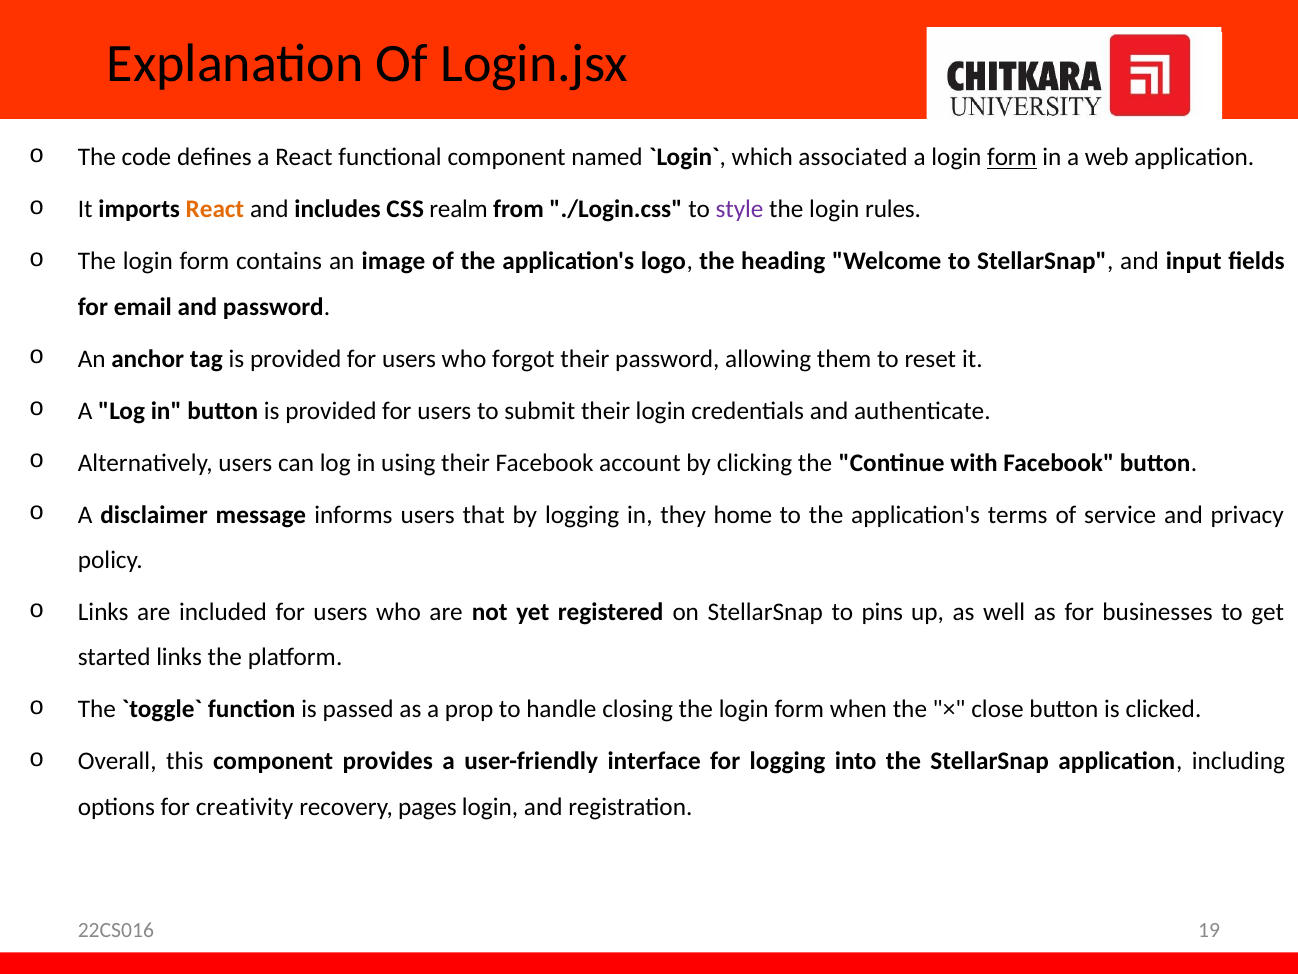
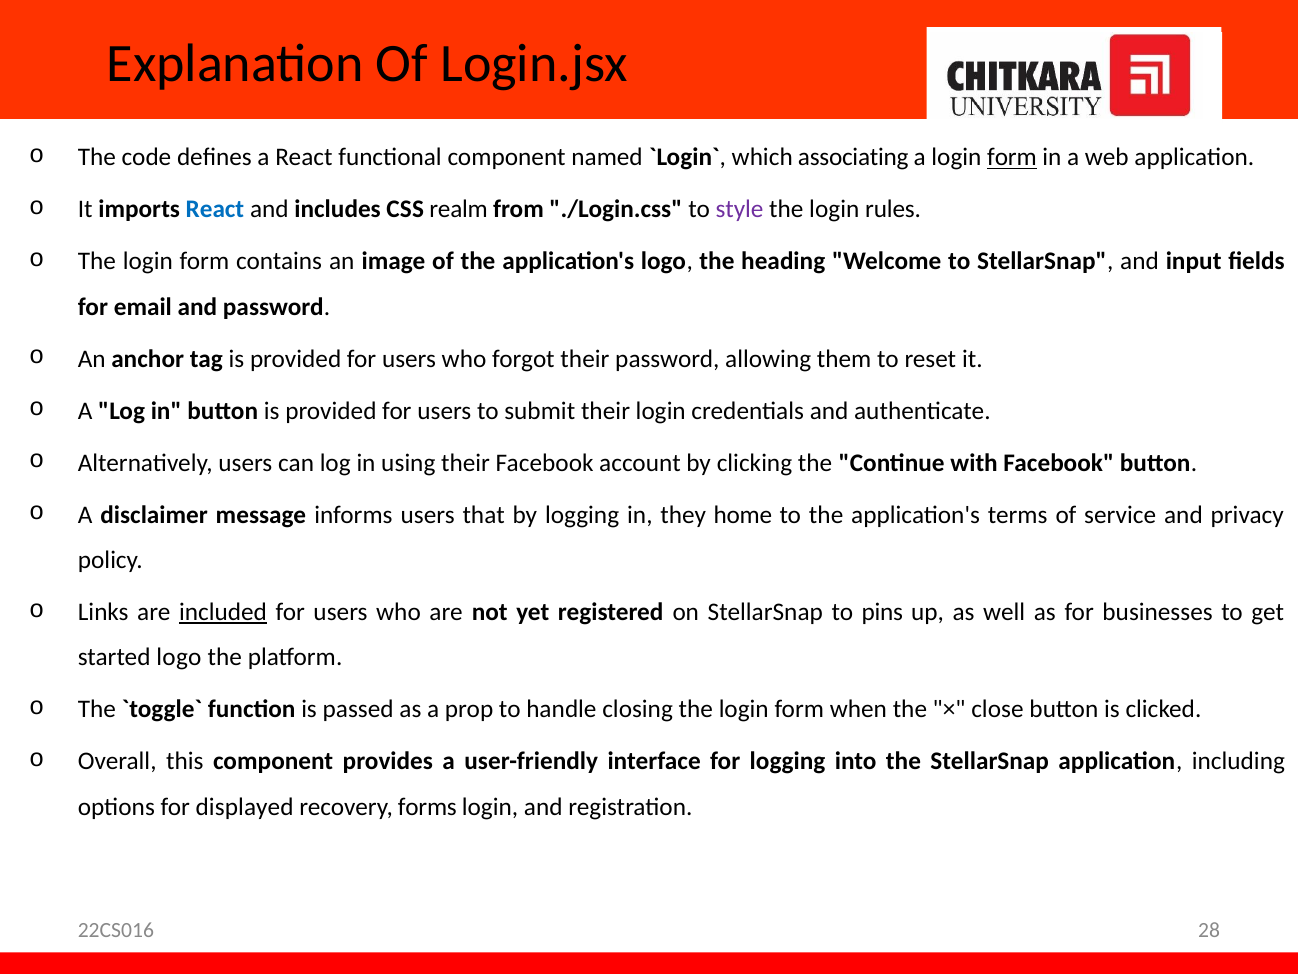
associated: associated -> associating
React at (215, 209) colour: orange -> blue
included underline: none -> present
started links: links -> logo
creativity: creativity -> displayed
pages: pages -> forms
19: 19 -> 28
